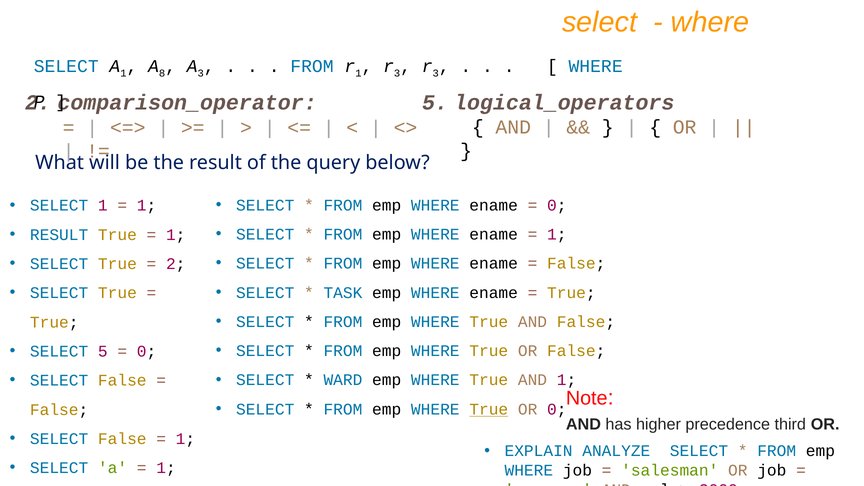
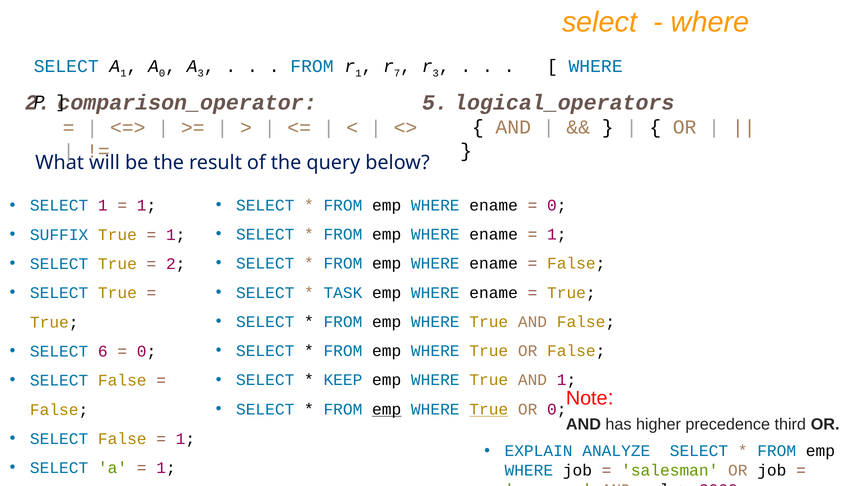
A 8: 8 -> 0
3 at (397, 73): 3 -> 7
RESULT at (59, 235): RESULT -> SUFFIX
SELECT 5: 5 -> 6
WARD: WARD -> KEEP
emp at (387, 409) underline: none -> present
